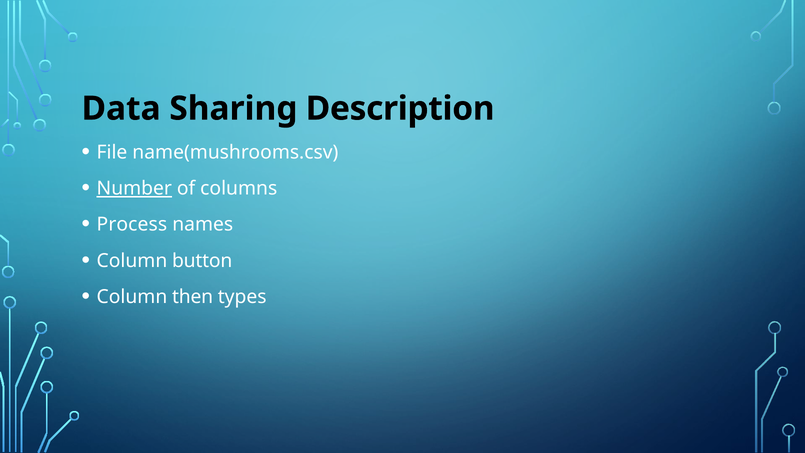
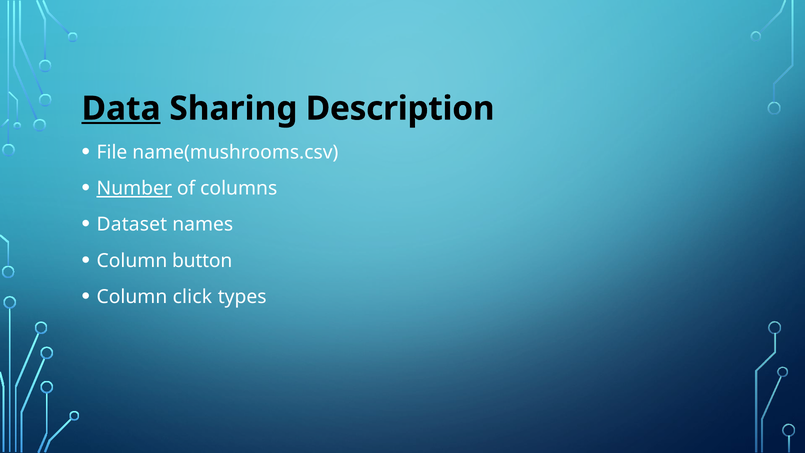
Data underline: none -> present
Process: Process -> Dataset
then: then -> click
